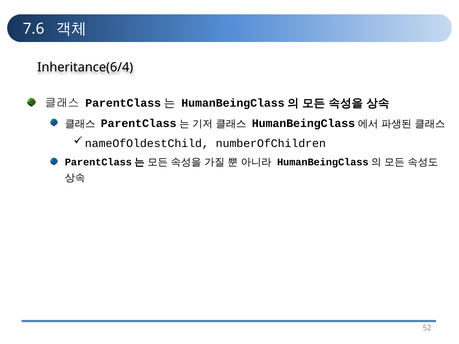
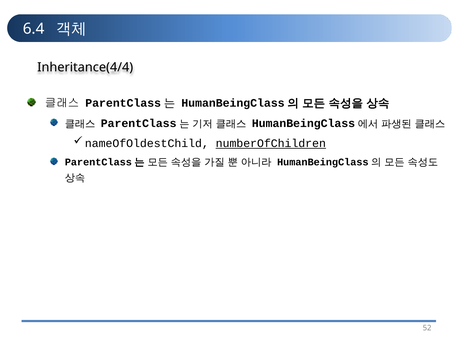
7.6: 7.6 -> 6.4
Inheritance(6/4: Inheritance(6/4 -> Inheritance(4/4
numberOfChildren underline: none -> present
